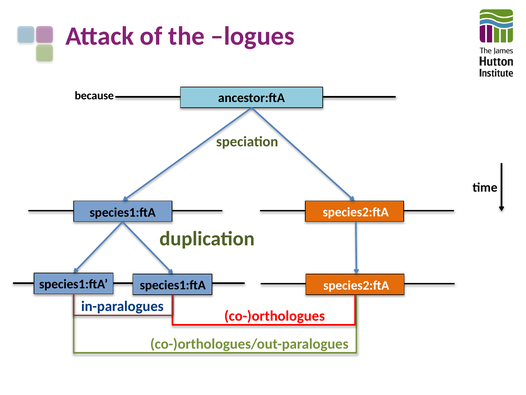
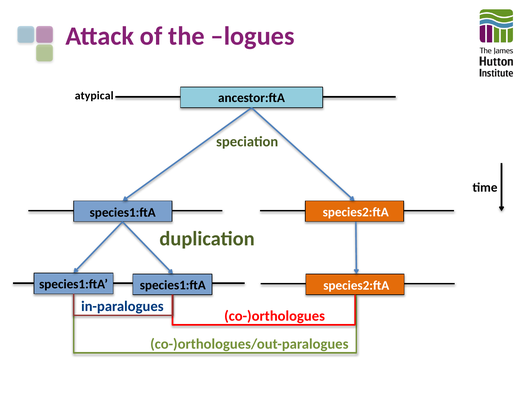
because: because -> atypical
